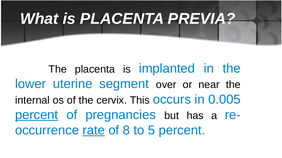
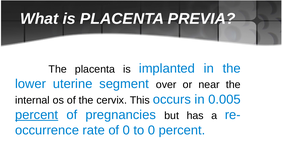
rate underline: present -> none
of 8: 8 -> 0
to 5: 5 -> 0
